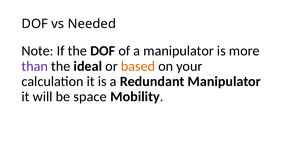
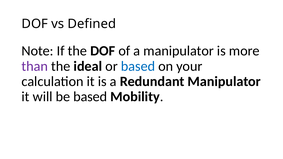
Needed: Needed -> Defined
based at (138, 66) colour: orange -> blue
be space: space -> based
